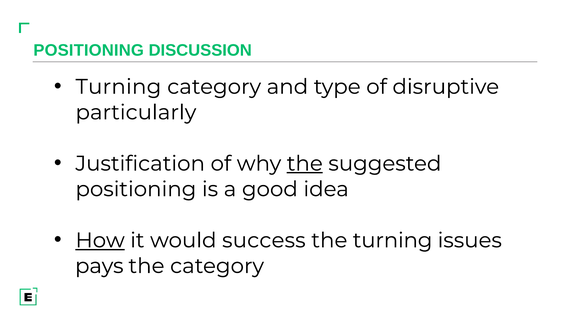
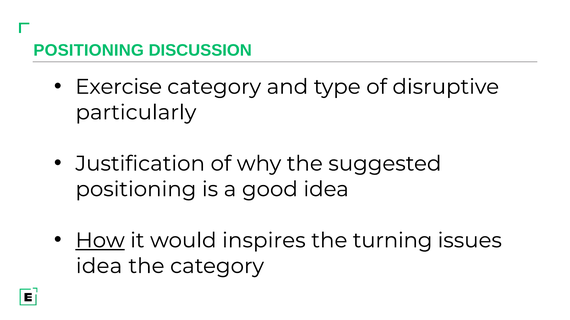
Turning at (118, 87): Turning -> Exercise
the at (305, 164) underline: present -> none
success: success -> inspires
pays at (99, 266): pays -> idea
